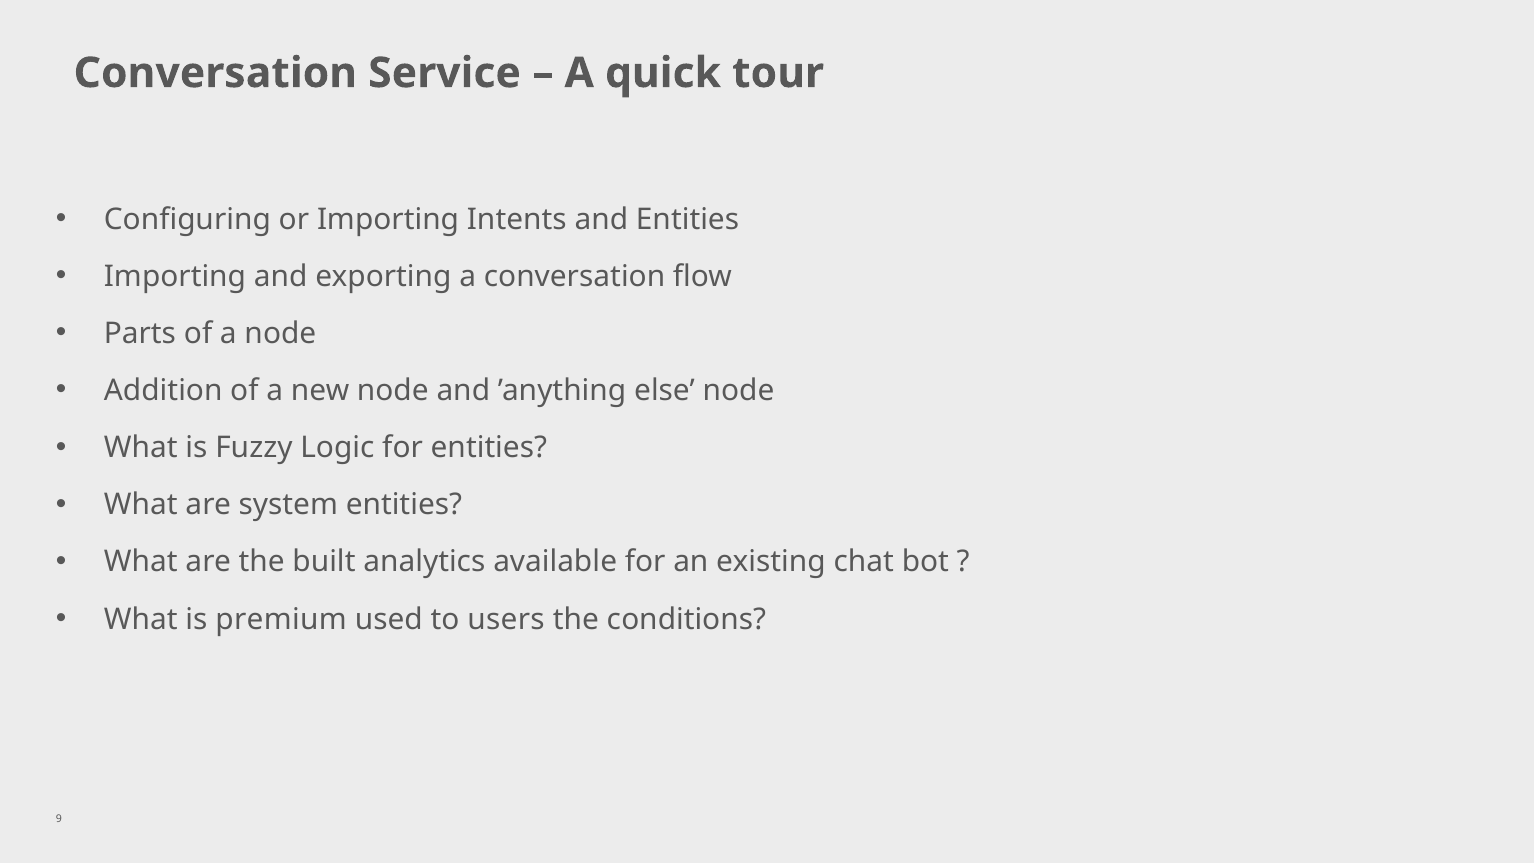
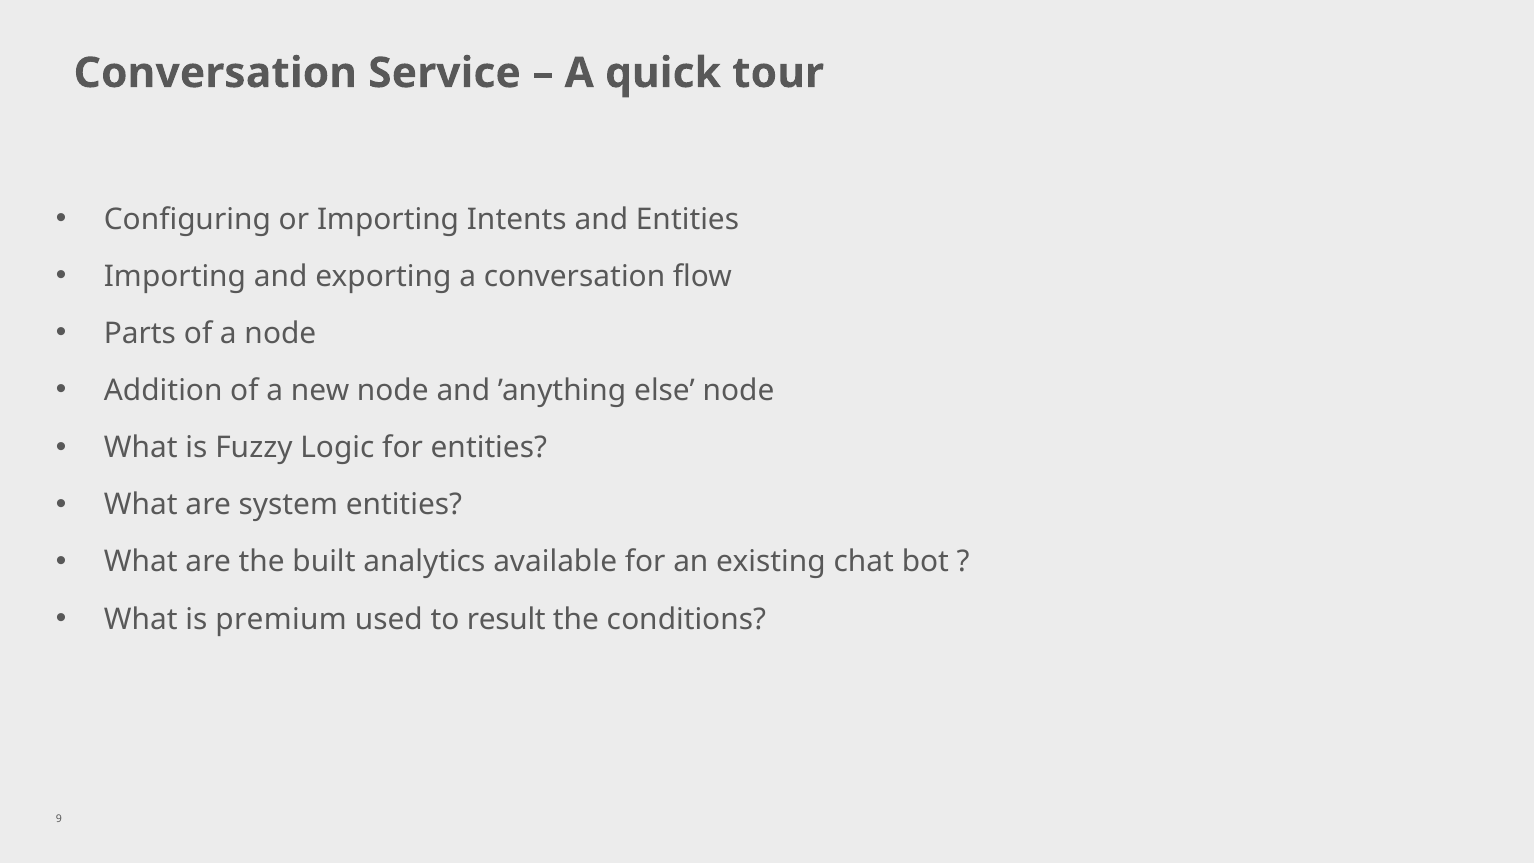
users: users -> result
